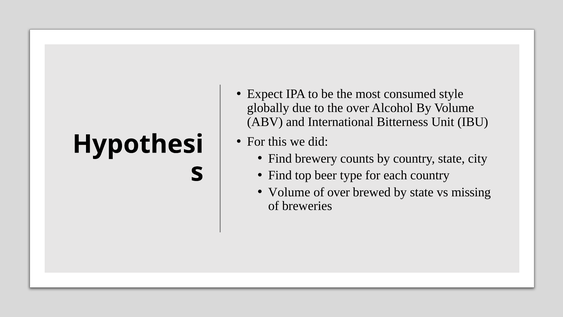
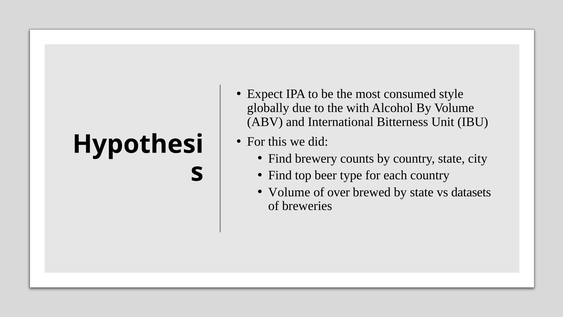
the over: over -> with
missing: missing -> datasets
